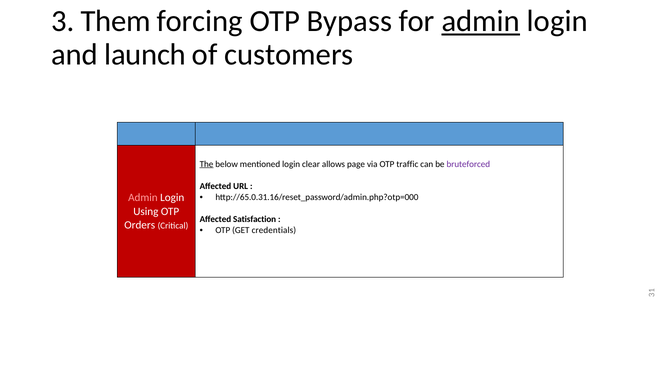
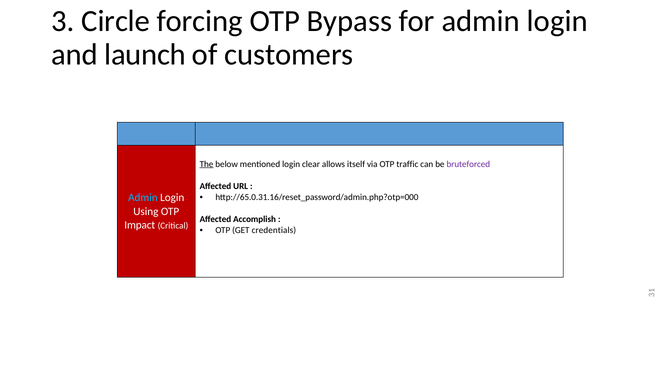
Them: Them -> Circle
admin at (481, 21) underline: present -> none
page: page -> itself
Admin at (143, 198) colour: pink -> light blue
Satisfaction: Satisfaction -> Accomplish
Orders: Orders -> Impact
